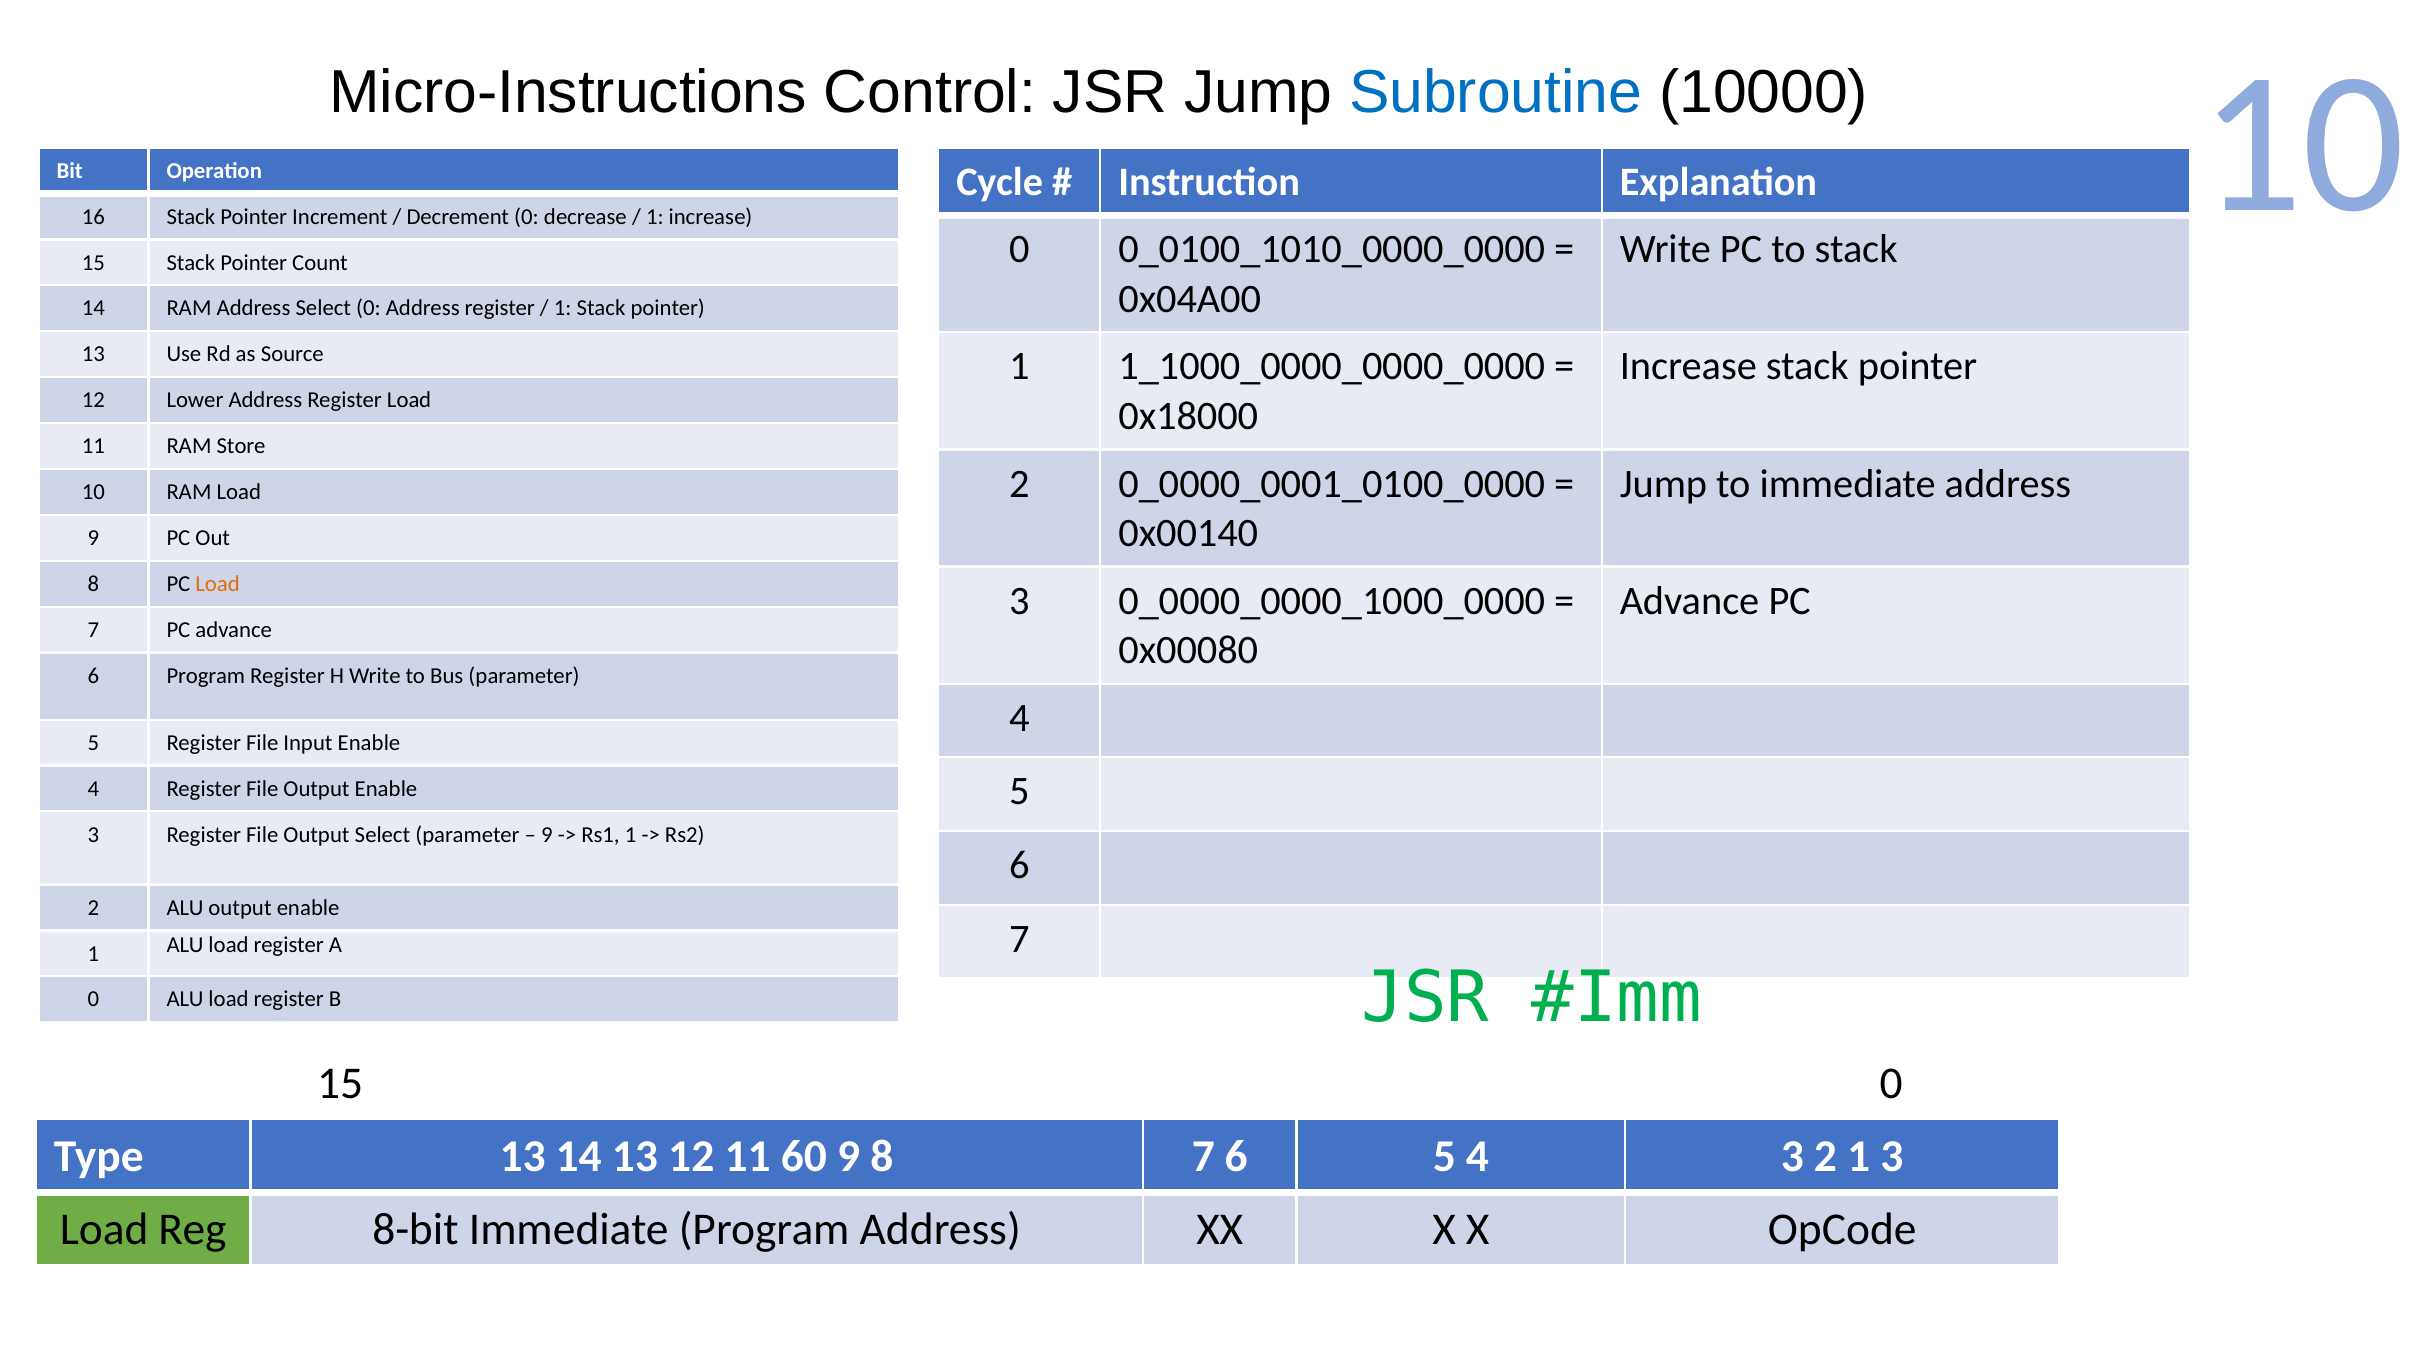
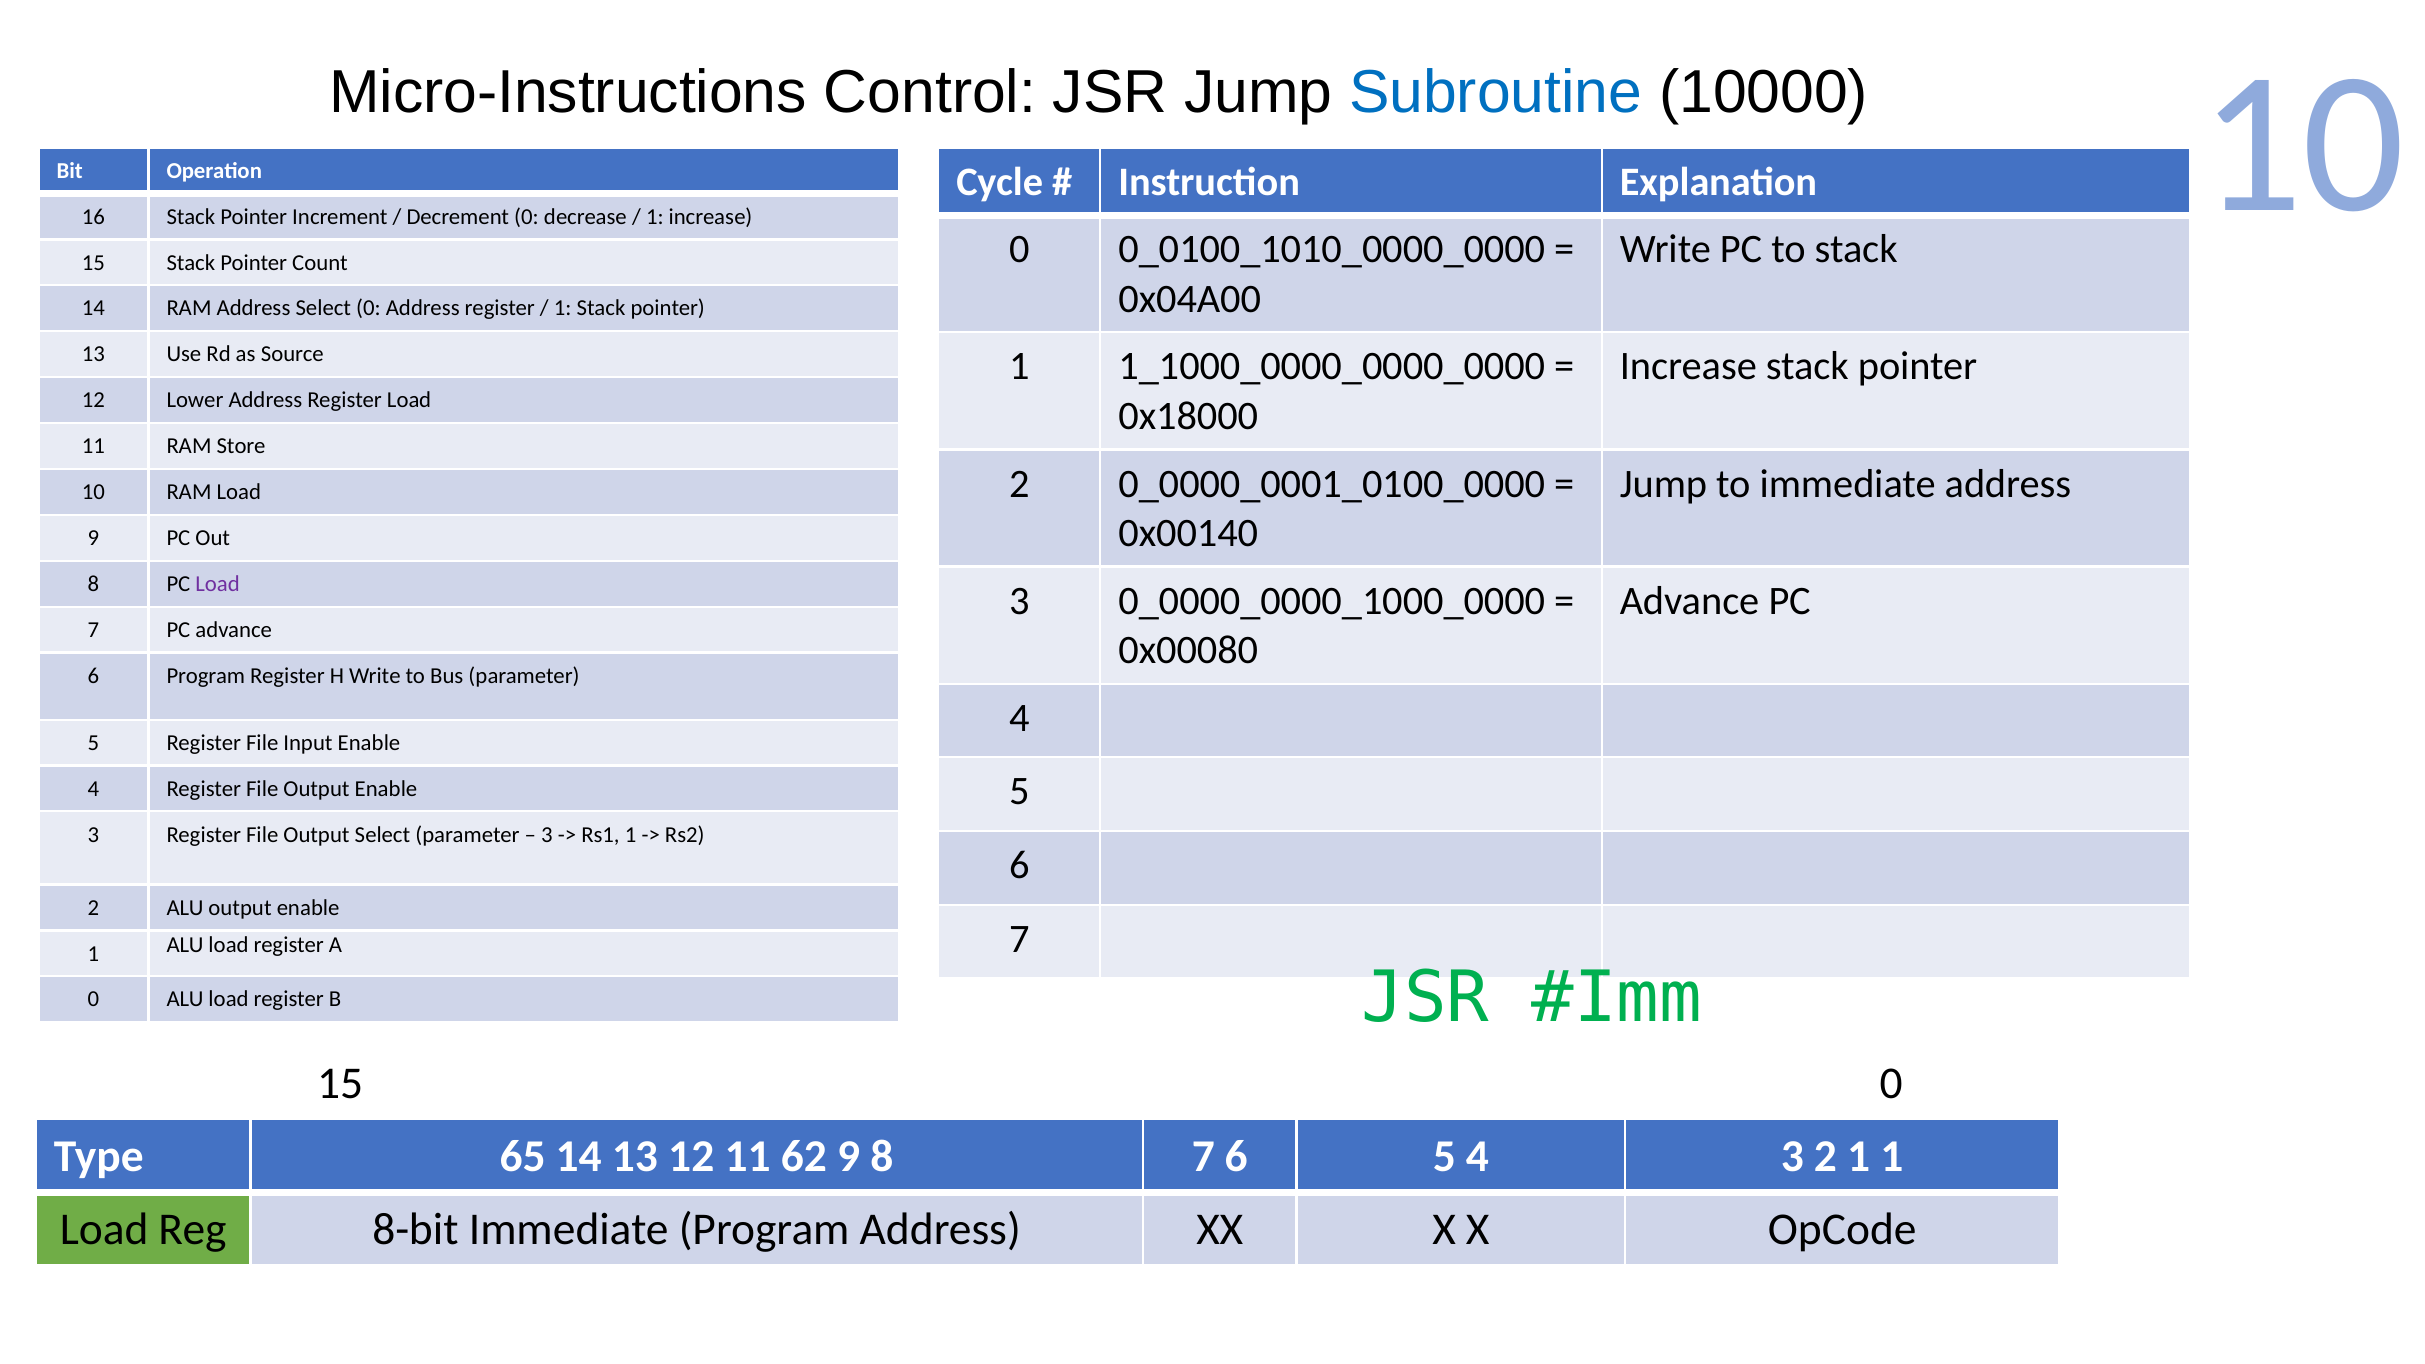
Load at (218, 584) colour: orange -> purple
9 at (547, 835): 9 -> 3
Type 13: 13 -> 65
60: 60 -> 62
1 3: 3 -> 1
